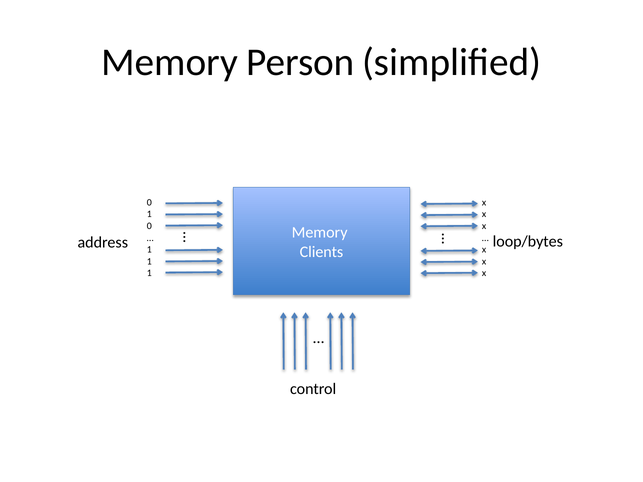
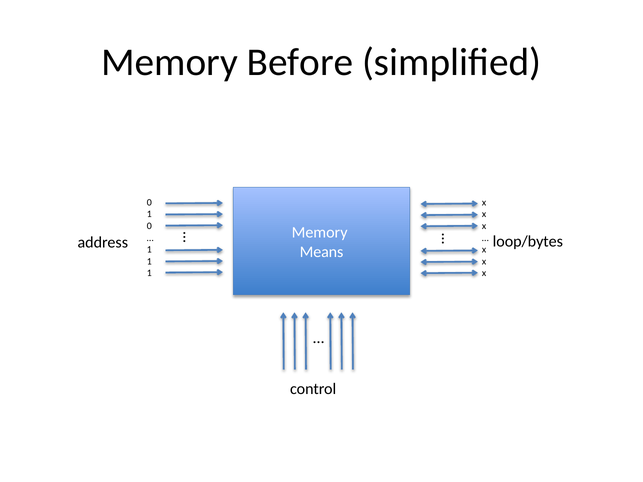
Person: Person -> Before
Clients: Clients -> Means
